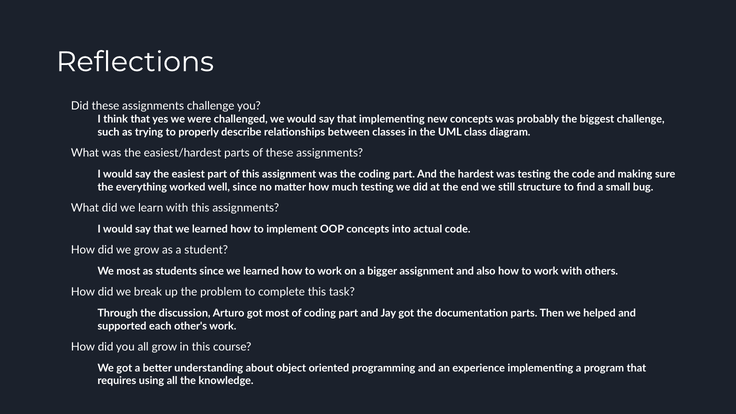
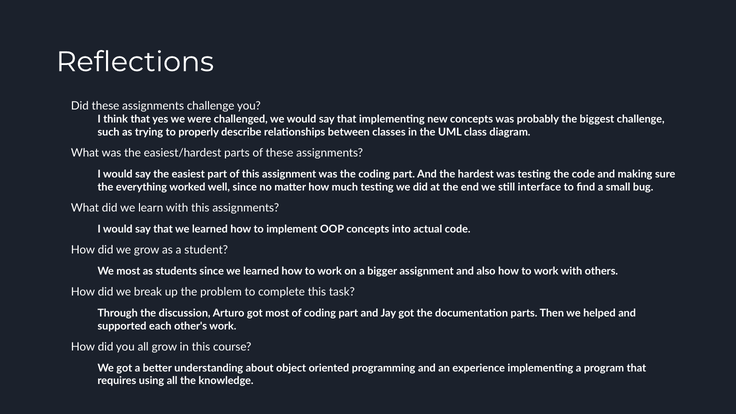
structure: structure -> interface
